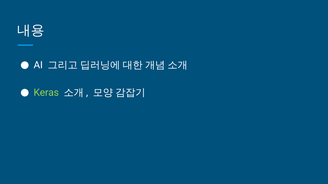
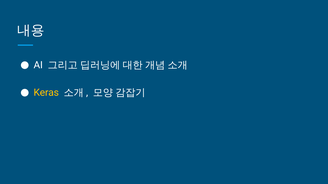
Keras colour: light green -> yellow
